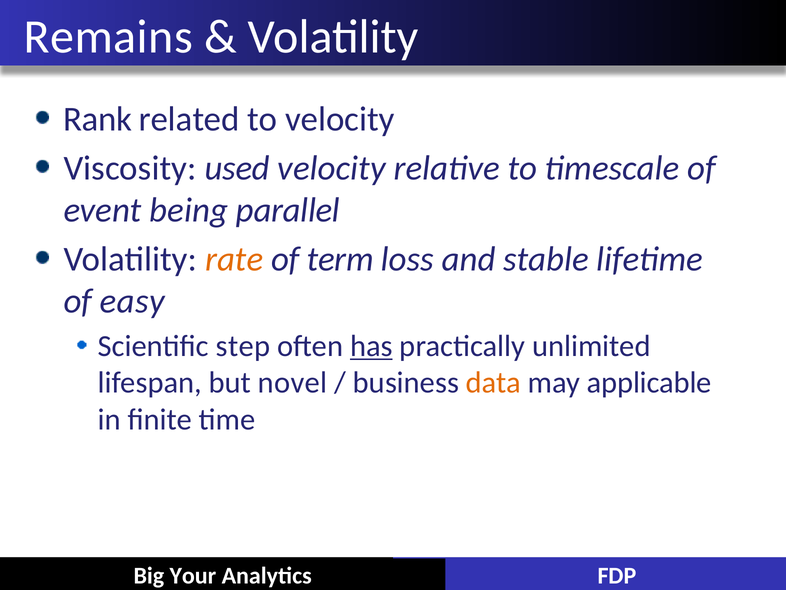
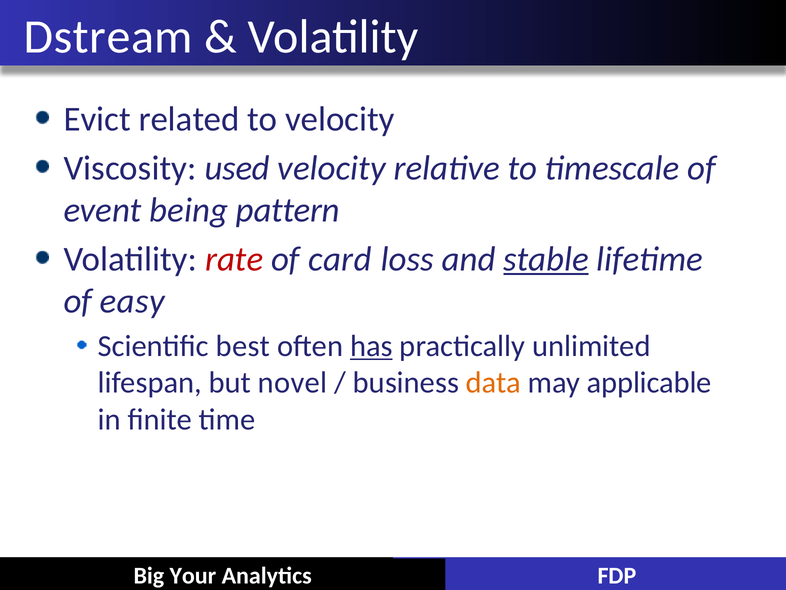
Remains: Remains -> Dstream
Rank: Rank -> Evict
parallel: parallel -> pattern
rate colour: orange -> red
term: term -> card
stable underline: none -> present
step: step -> best
